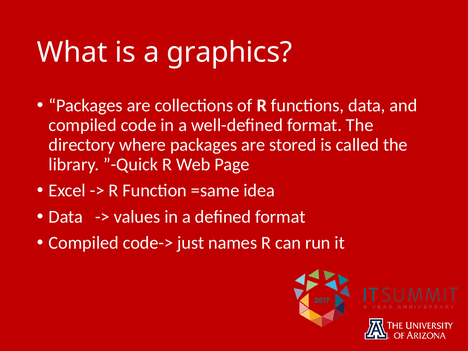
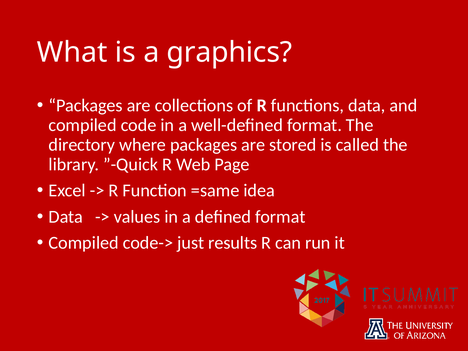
names: names -> results
